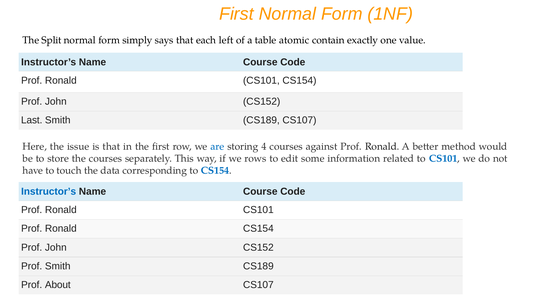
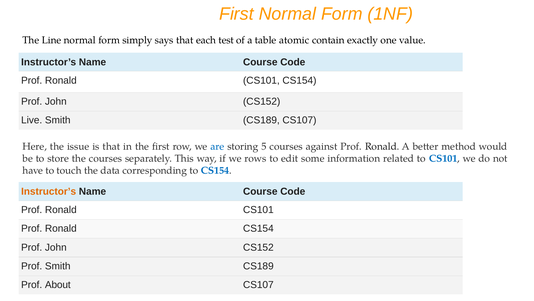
Split: Split -> Line
left: left -> test
Last: Last -> Live
4: 4 -> 5
Instructor’s at (49, 191) colour: blue -> orange
